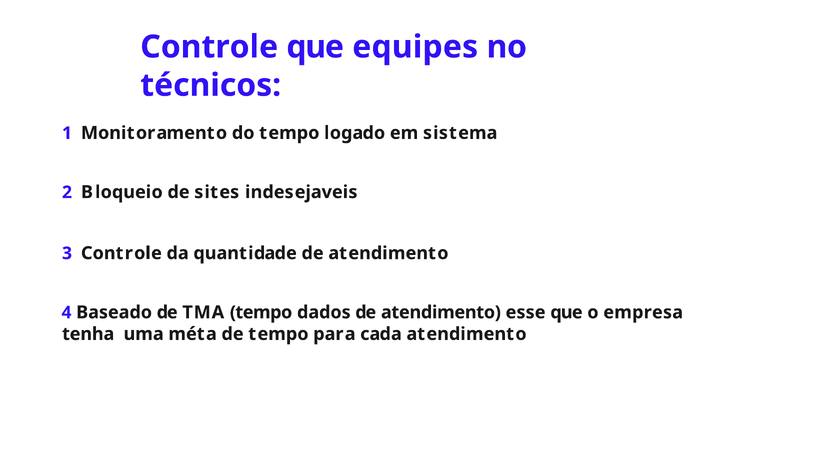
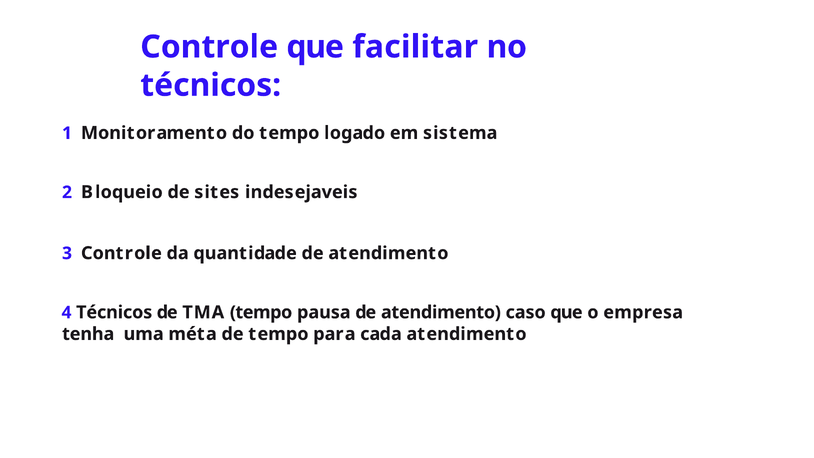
equipes: equipes -> facilitar
Baseado at (114, 312): Baseado -> Técnicos
dados: dados -> pausa
esse: esse -> caso
